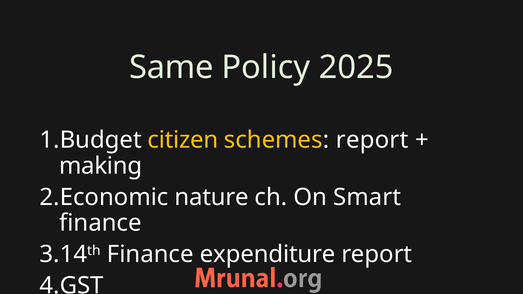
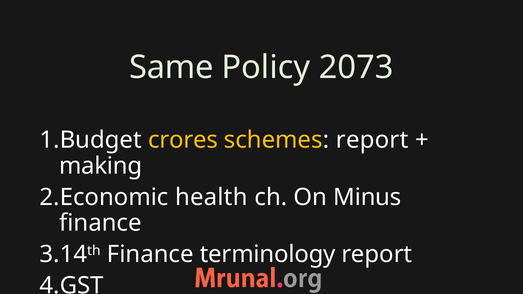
2025: 2025 -> 2073
citizen: citizen -> crores
nature: nature -> health
Smart: Smart -> Minus
expenditure: expenditure -> terminology
